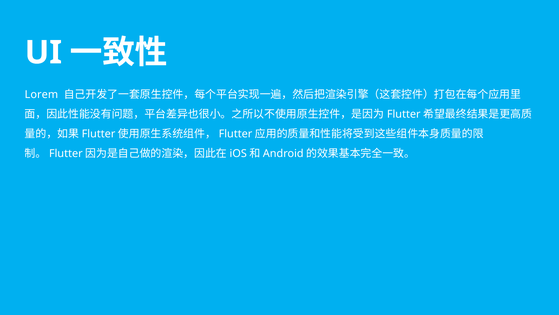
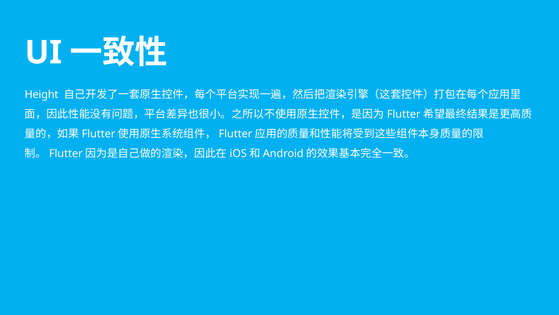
Lorem: Lorem -> Height
